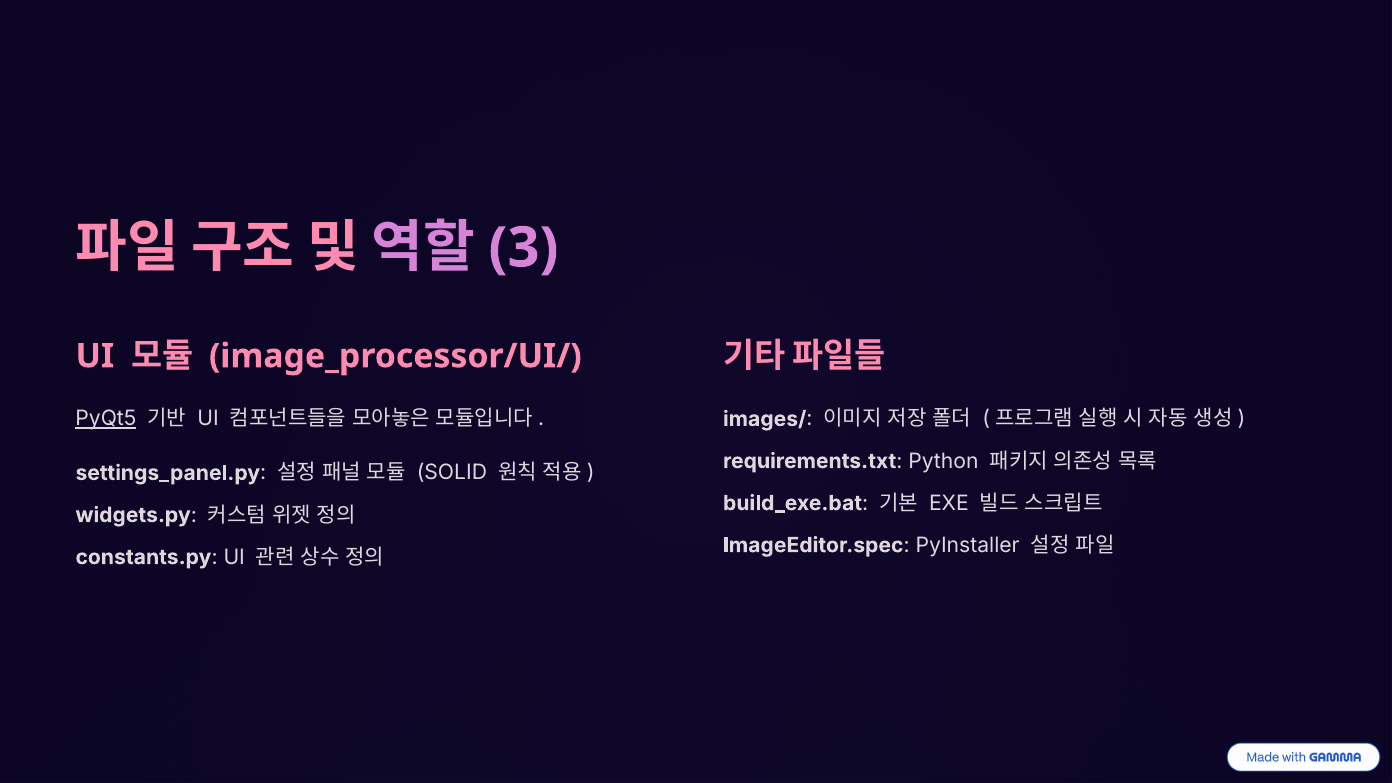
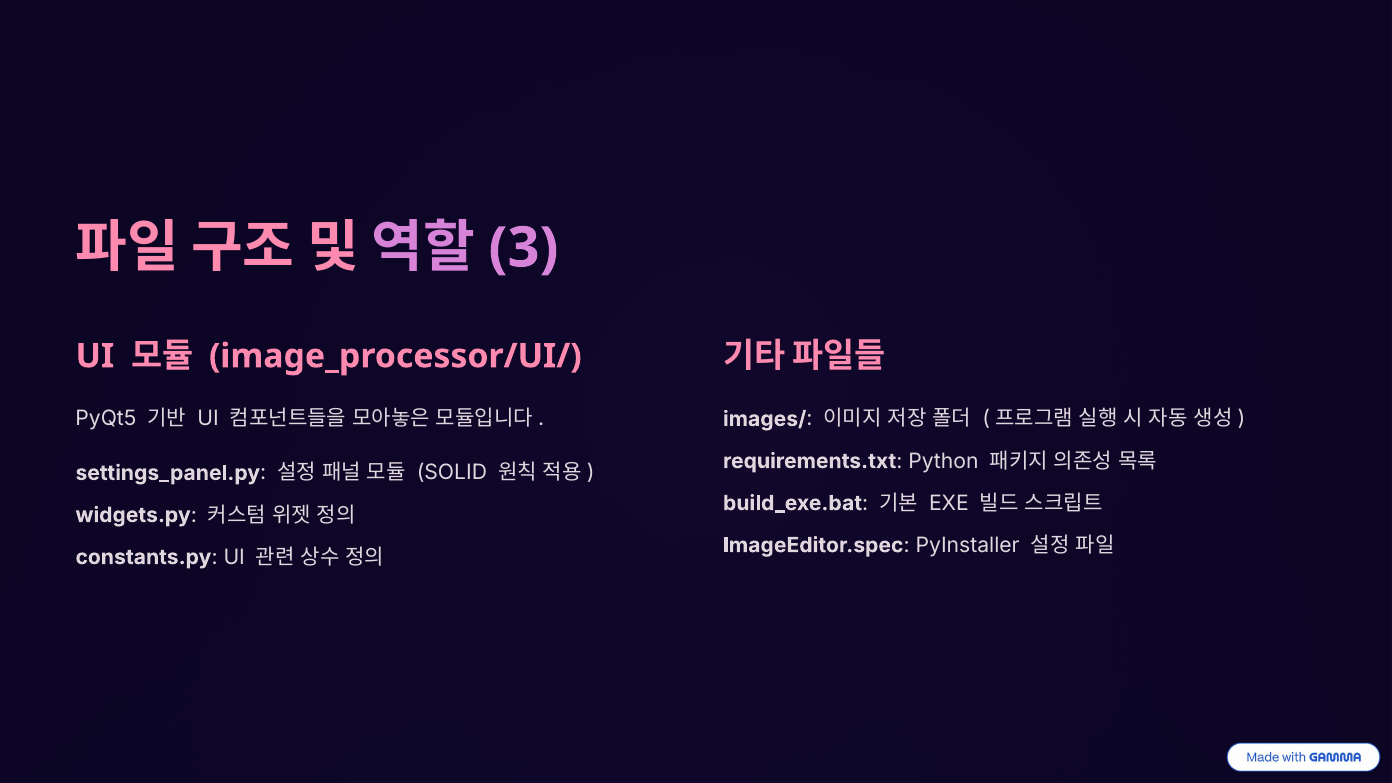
PyQt5 underline: present -> none
